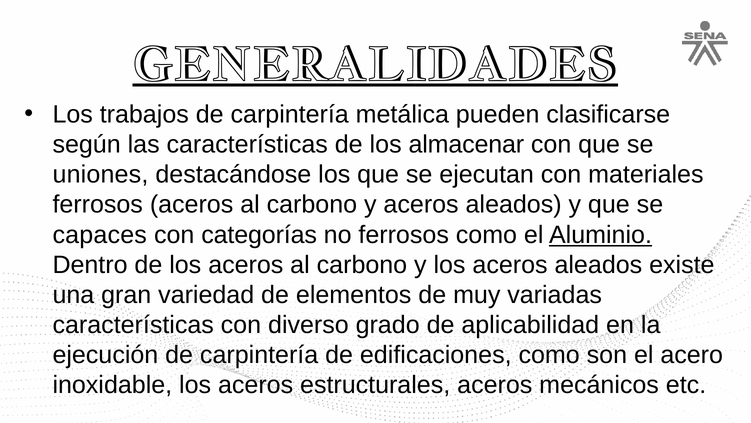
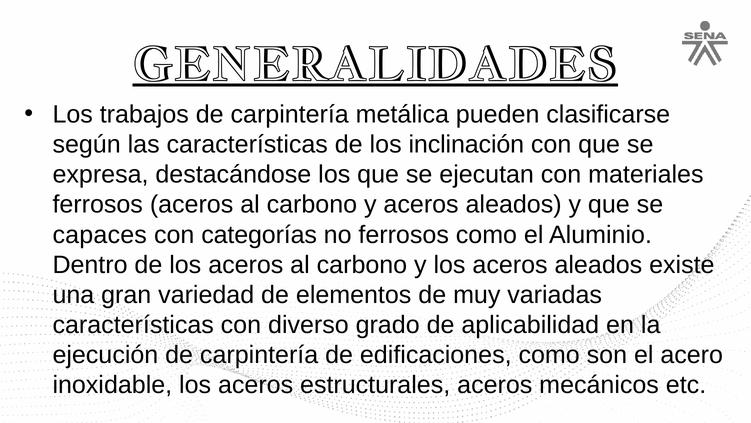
almacenar: almacenar -> inclinación
uniones: uniones -> expresa
Aluminio underline: present -> none
